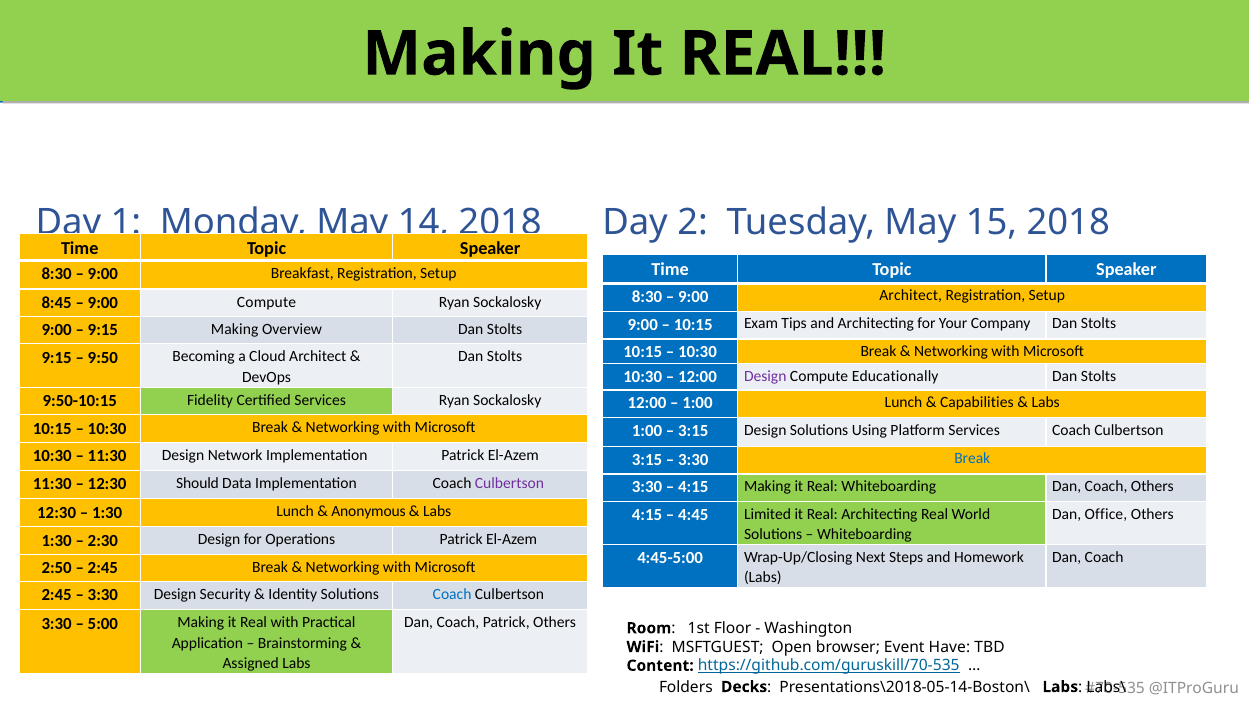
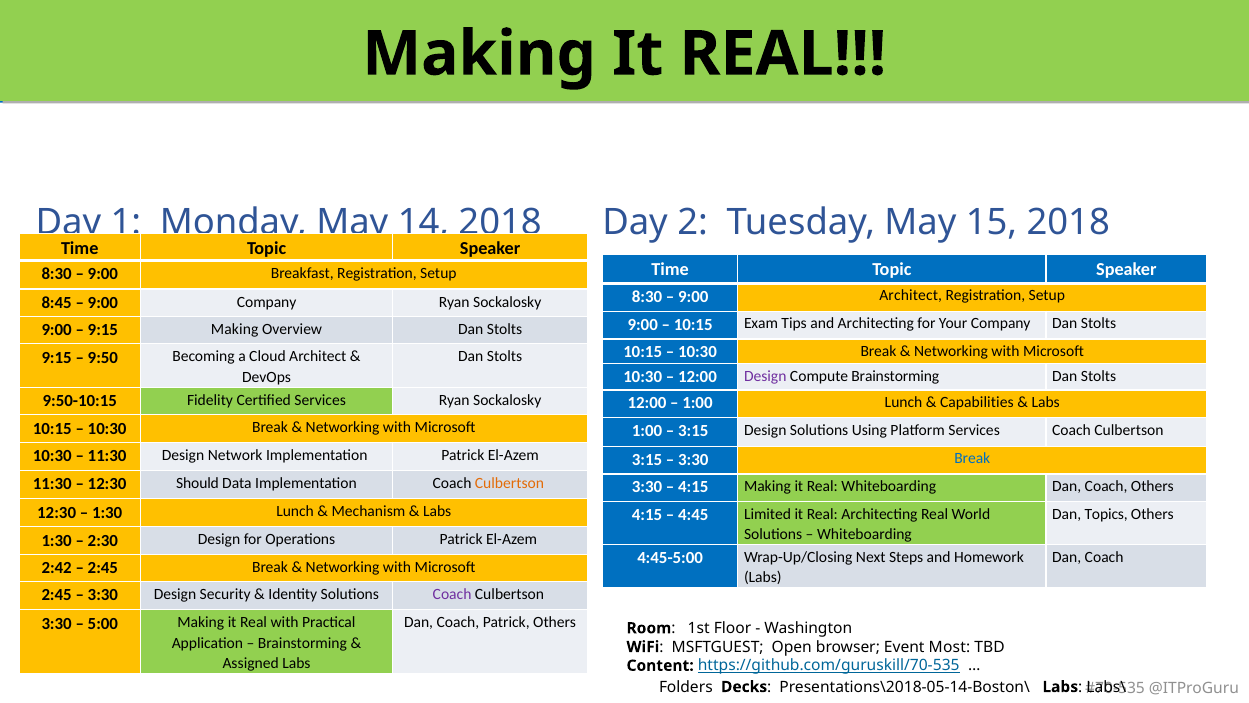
9:00 Compute: Compute -> Company
Compute Educationally: Educationally -> Brainstorming
Culbertson at (509, 483) colour: purple -> orange
Anonymous: Anonymous -> Mechanism
Office: Office -> Topics
2:50: 2:50 -> 2:42
Coach at (452, 594) colour: blue -> purple
Have: Have -> Most
